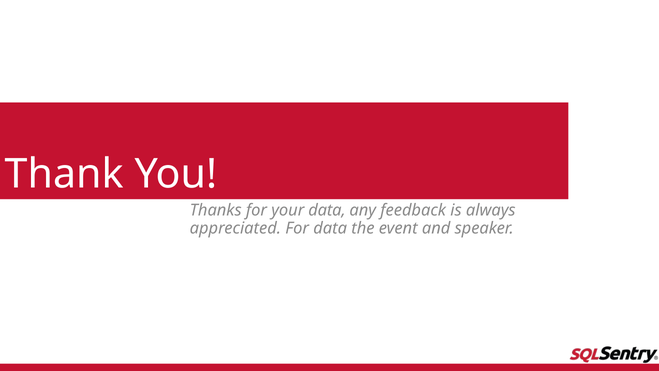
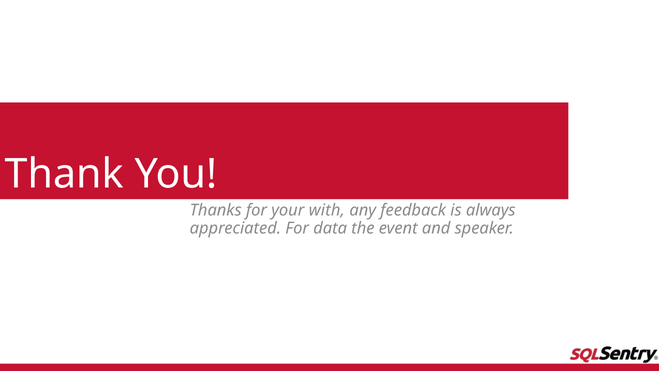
your data: data -> with
